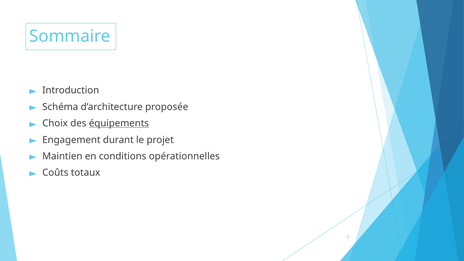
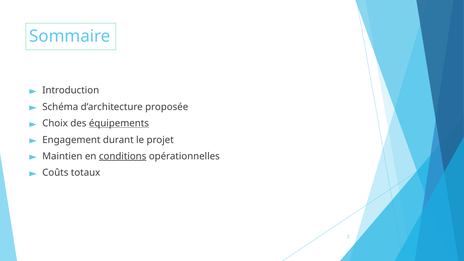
conditions underline: none -> present
